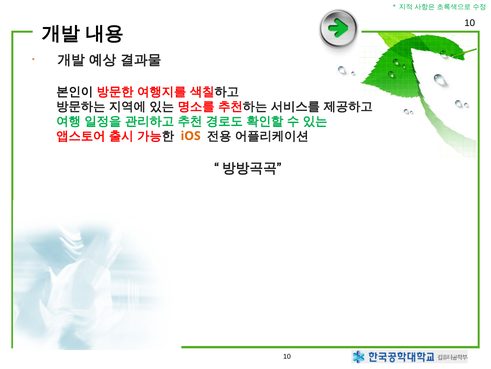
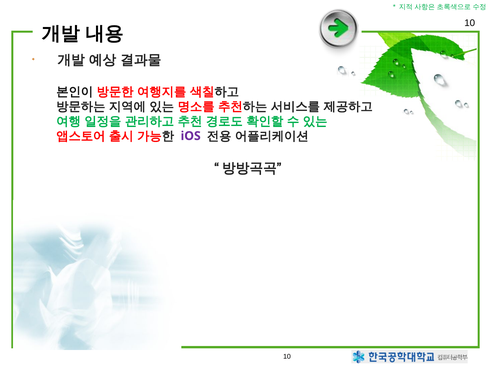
iOS colour: orange -> purple
